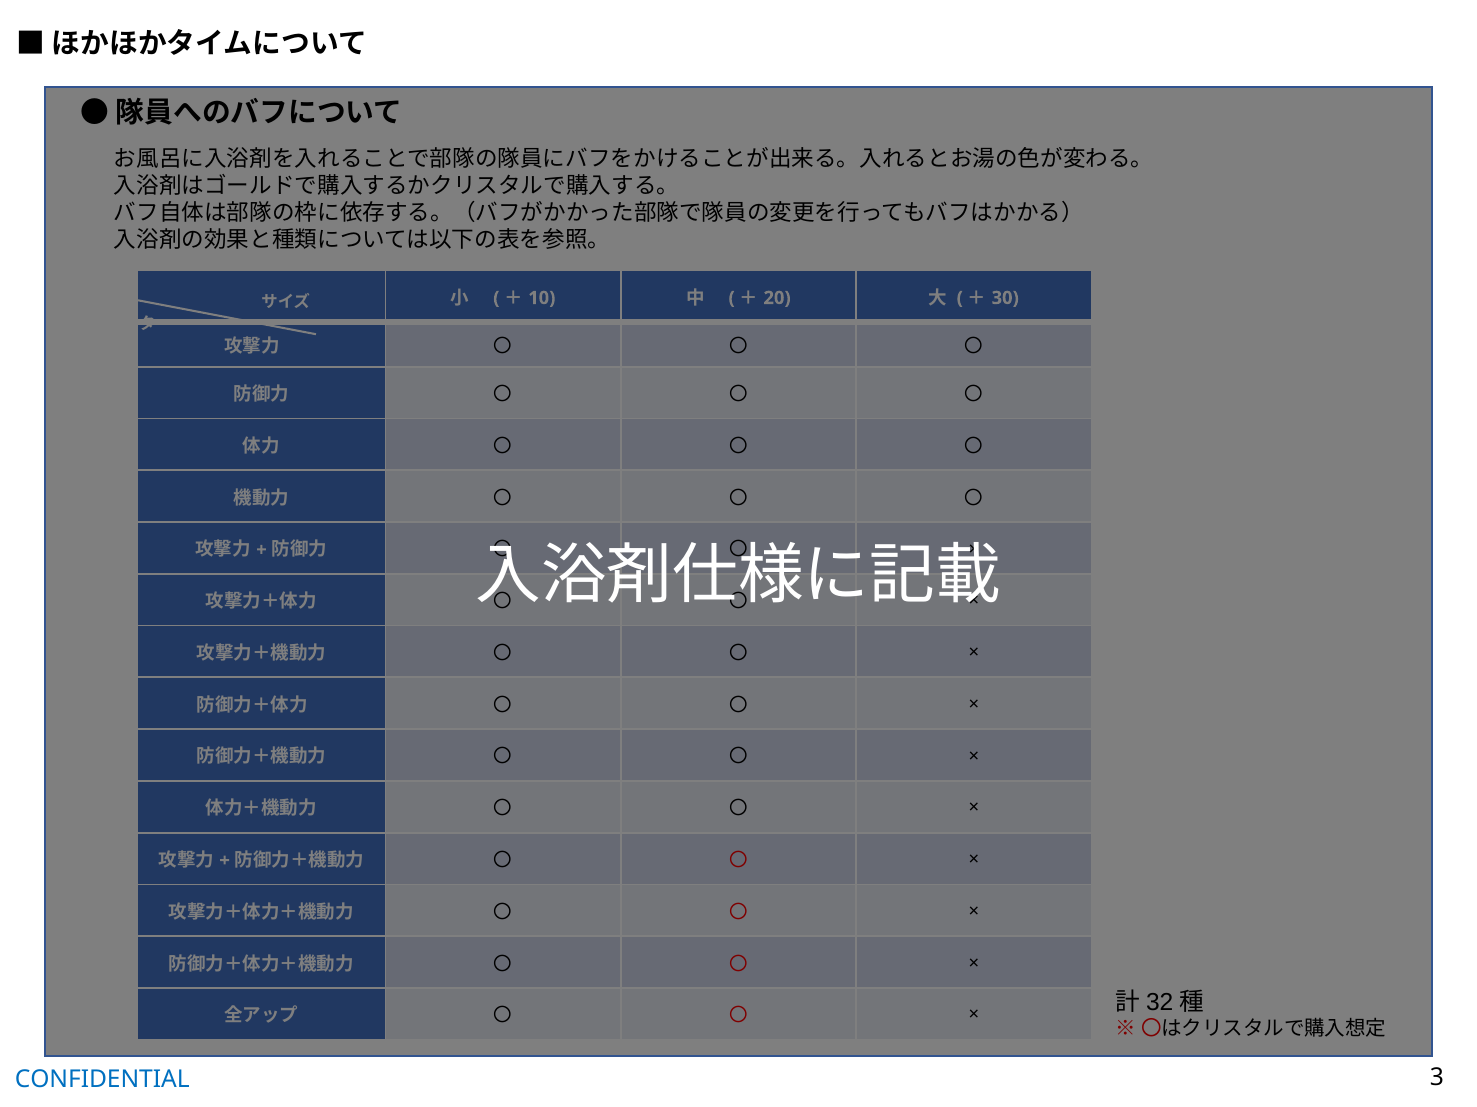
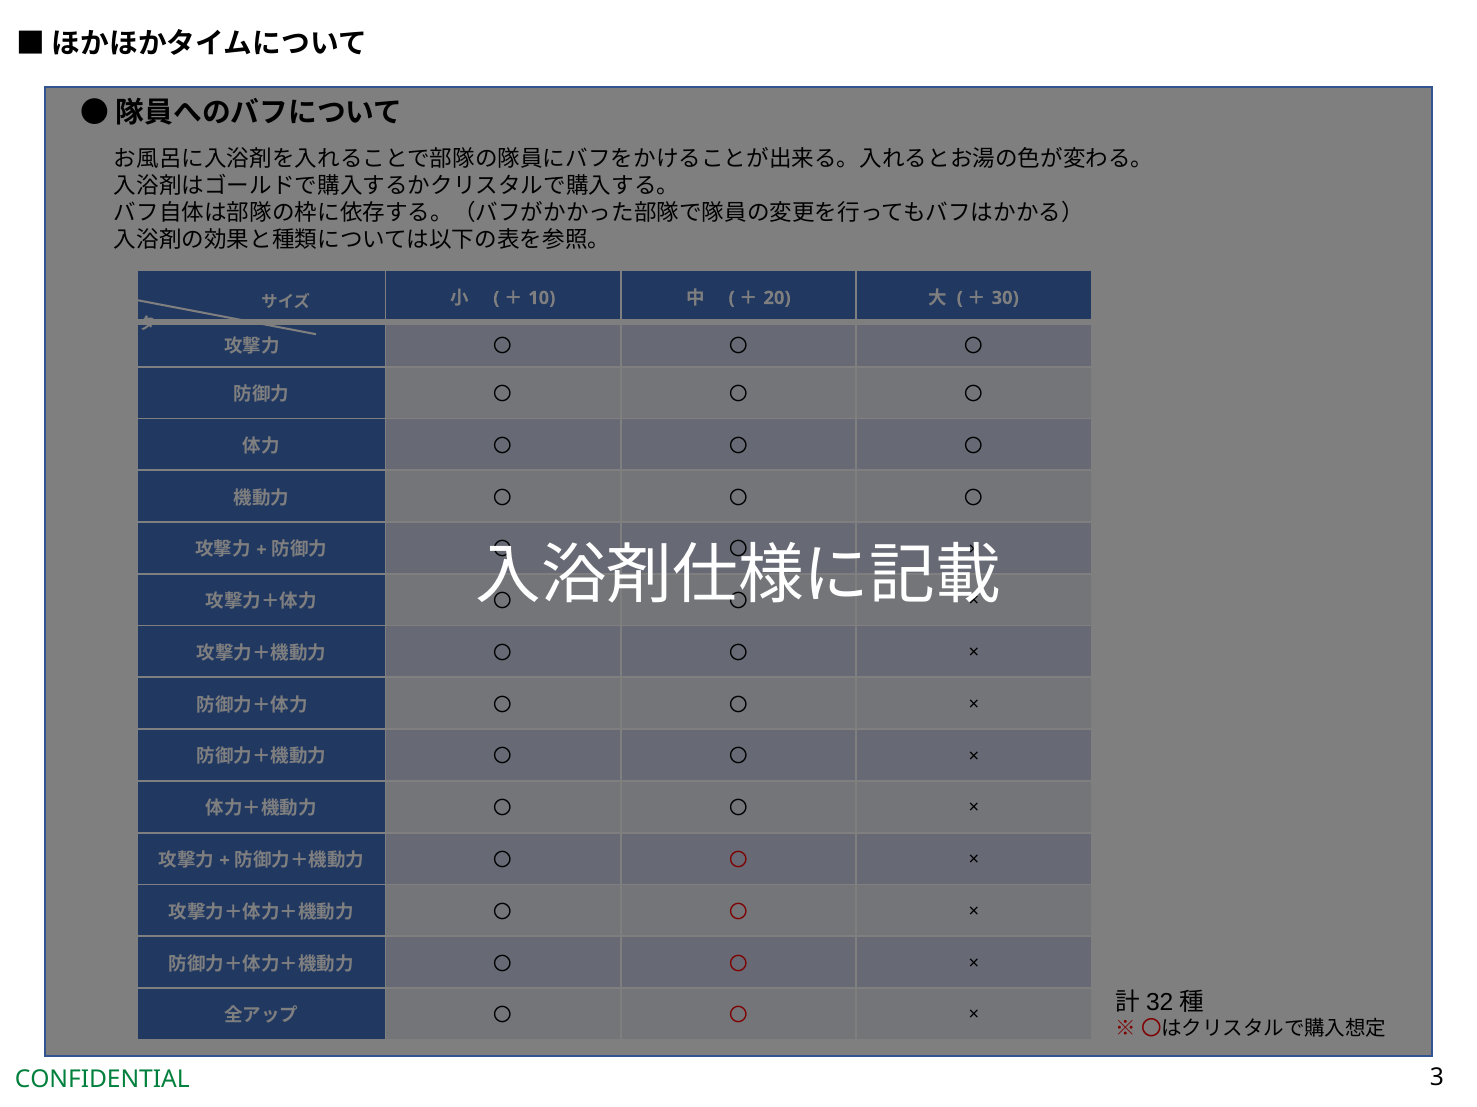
CONFIDENTIAL colour: blue -> green
